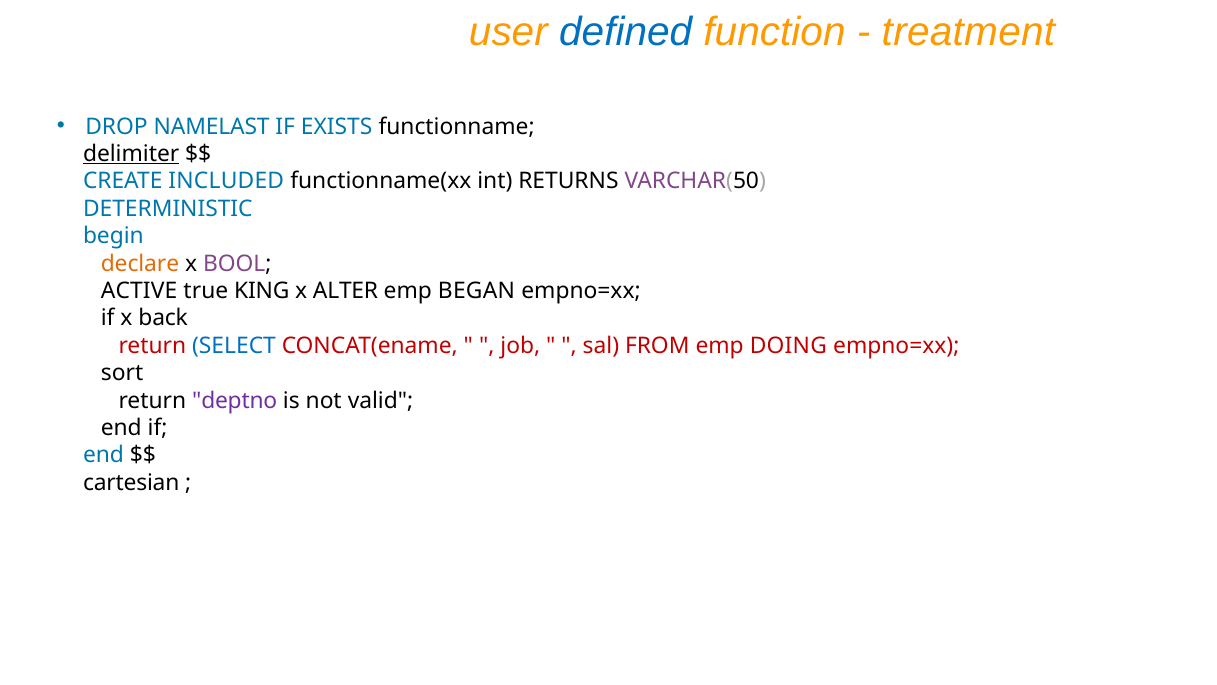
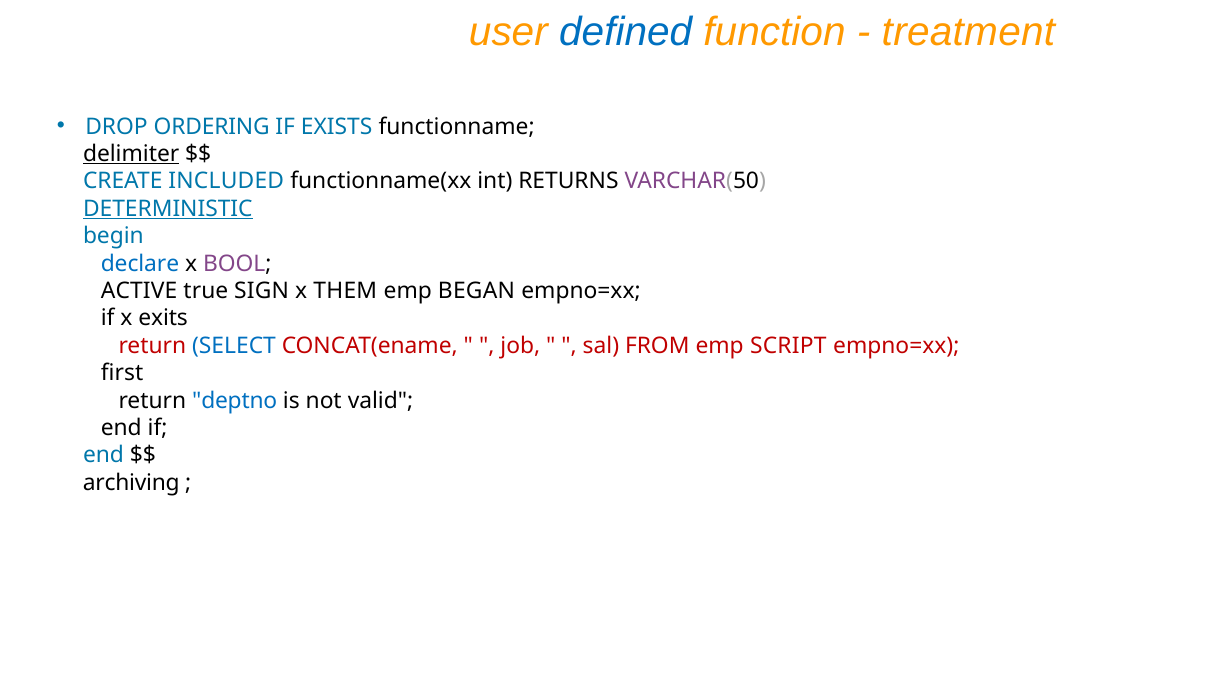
NAMELAST: NAMELAST -> ORDERING
DETERMINISTIC underline: none -> present
declare colour: orange -> blue
KING: KING -> SIGN
ALTER: ALTER -> THEM
back: back -> exits
DOING: DOING -> SCRIPT
sort: sort -> first
deptno colour: purple -> blue
cartesian: cartesian -> archiving
